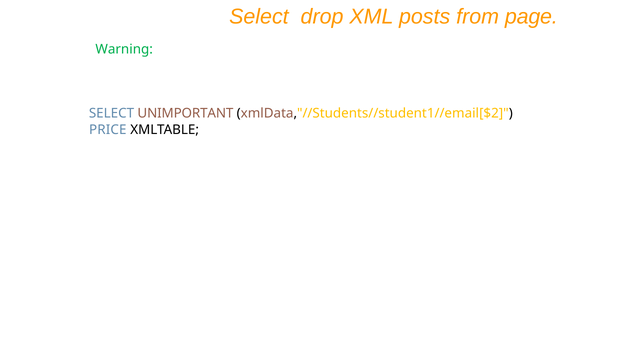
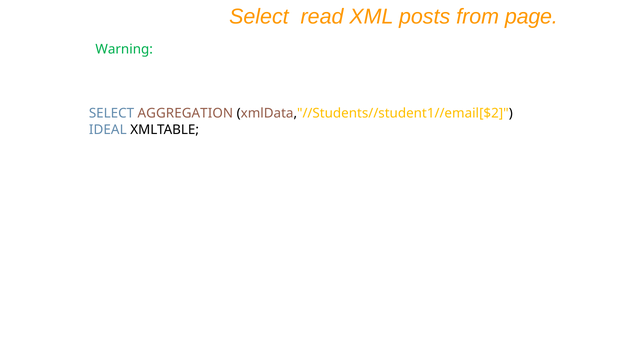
drop: drop -> read
UNIMPORTANT: UNIMPORTANT -> AGGREGATION
PRICE: PRICE -> IDEAL
